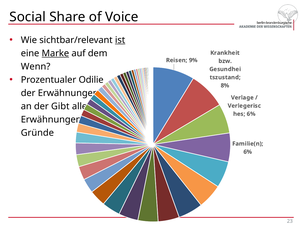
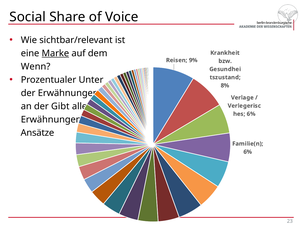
ist underline: present -> none
Odilie: Odilie -> Unter
Gründe: Gründe -> Ansätze
